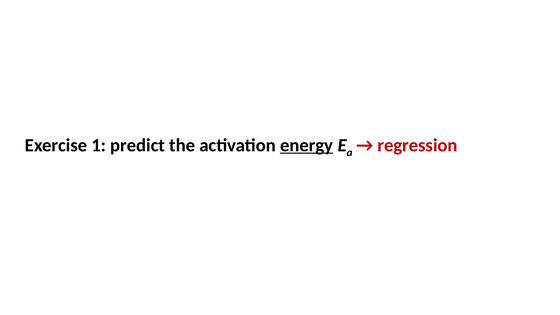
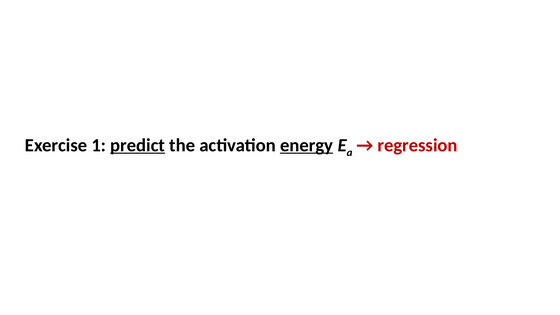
predict underline: none -> present
